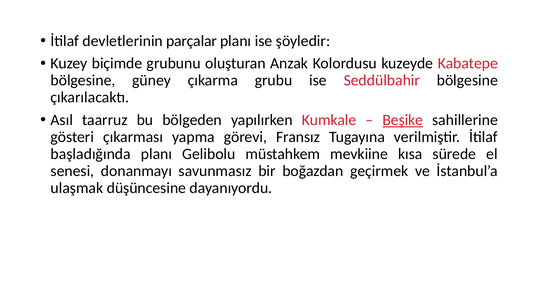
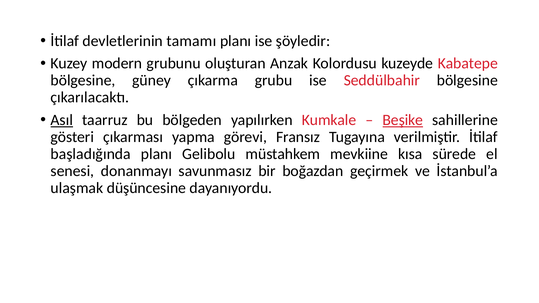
parçalar: parçalar -> tamamı
biçimde: biçimde -> modern
Asıl underline: none -> present
